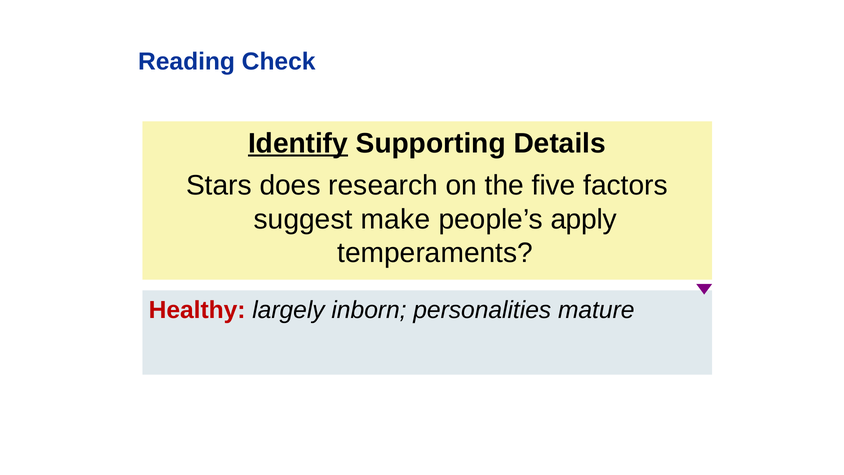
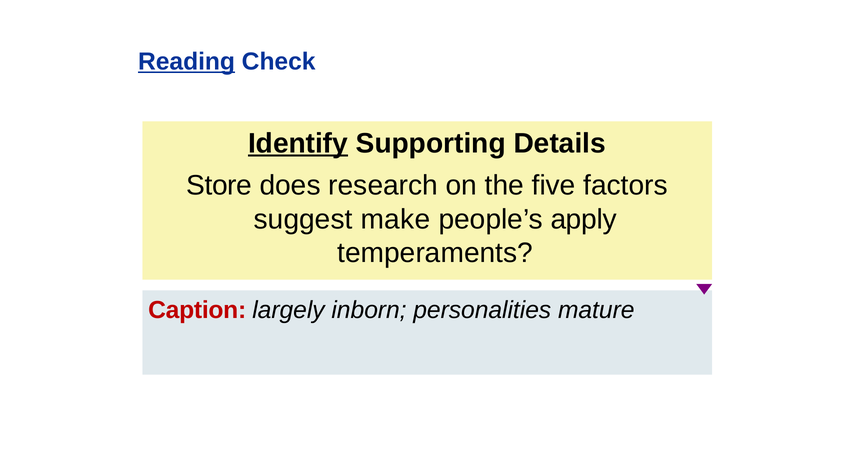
Reading underline: none -> present
Stars: Stars -> Store
Healthy: Healthy -> Caption
